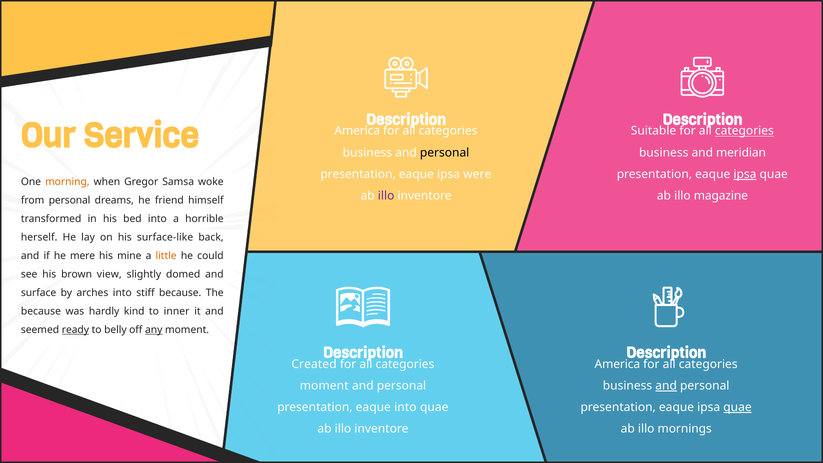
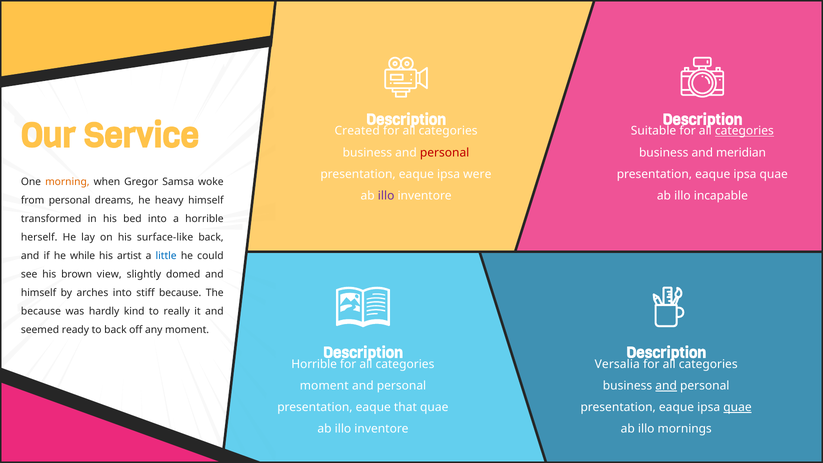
America at (357, 131): America -> Created
personal at (445, 153) colour: black -> red
ipsa at (745, 174) underline: present -> none
magazine: magazine -> incapable
friend: friend -> heavy
mere: mere -> while
mine: mine -> artist
little colour: orange -> blue
surface at (39, 293): surface -> himself
inner: inner -> really
ready underline: present -> none
to belly: belly -> back
any underline: present -> none
Created at (314, 364): Created -> Horrible
America at (617, 364): America -> Versalia
eaque into: into -> that
